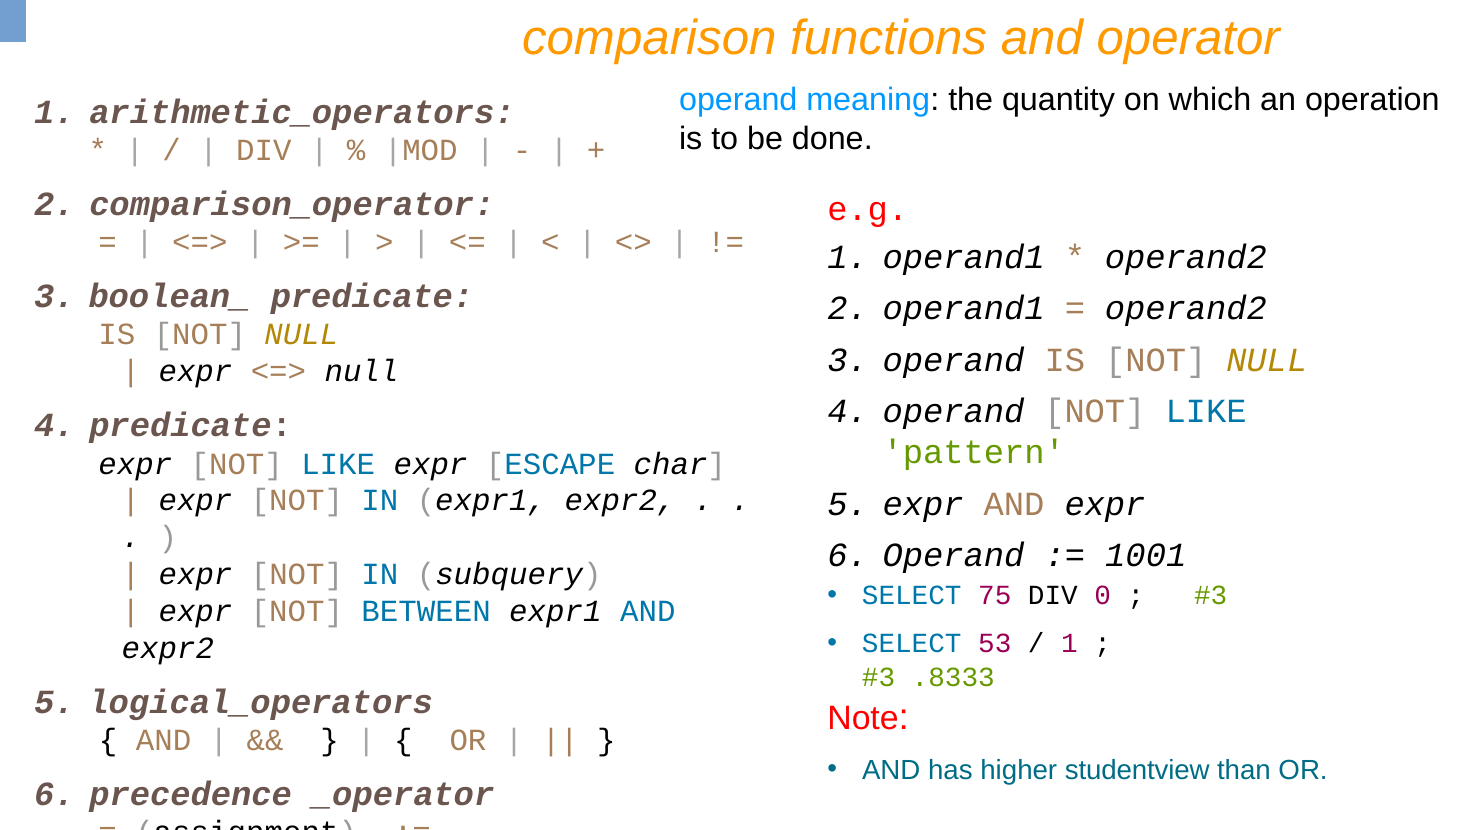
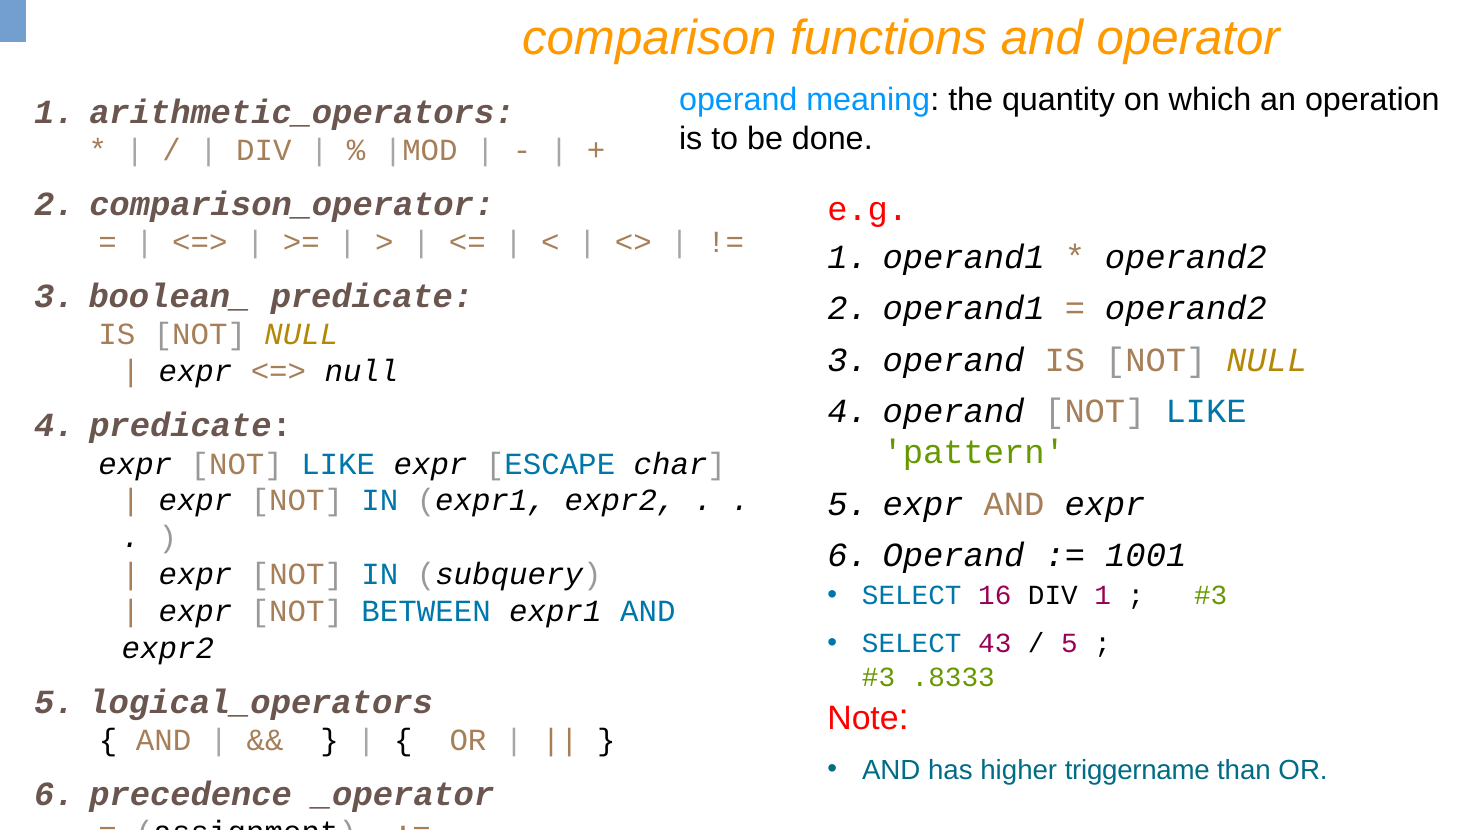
75: 75 -> 16
DIV 0: 0 -> 1
53: 53 -> 43
1 at (1069, 644): 1 -> 5
studentview: studentview -> triggername
